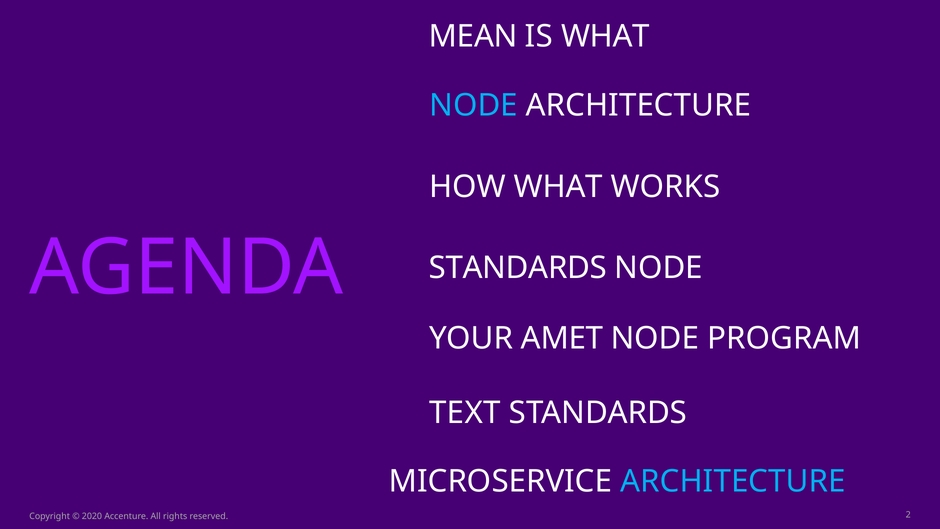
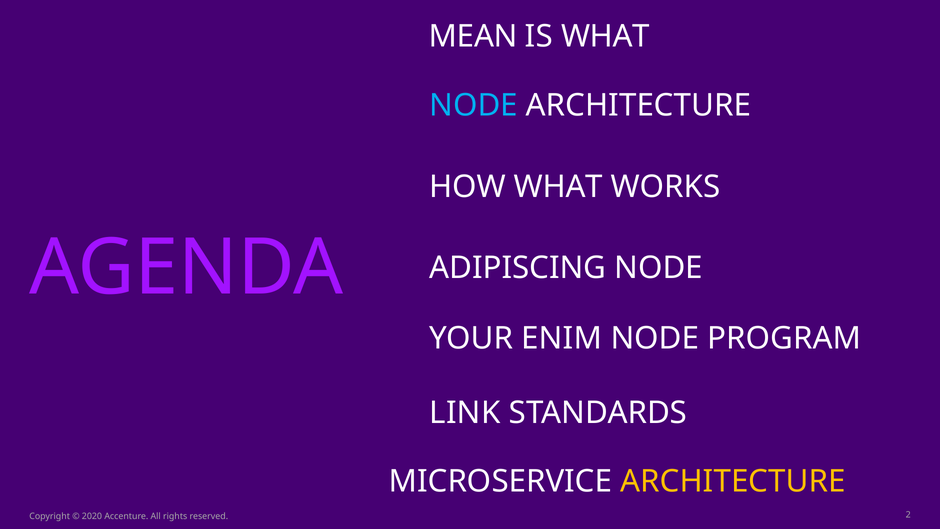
STANDARDS at (518, 268): STANDARDS -> ADIPISCING
AMET: AMET -> ENIM
TEXT: TEXT -> LINK
ARCHITECTURE at (733, 481) colour: light blue -> yellow
